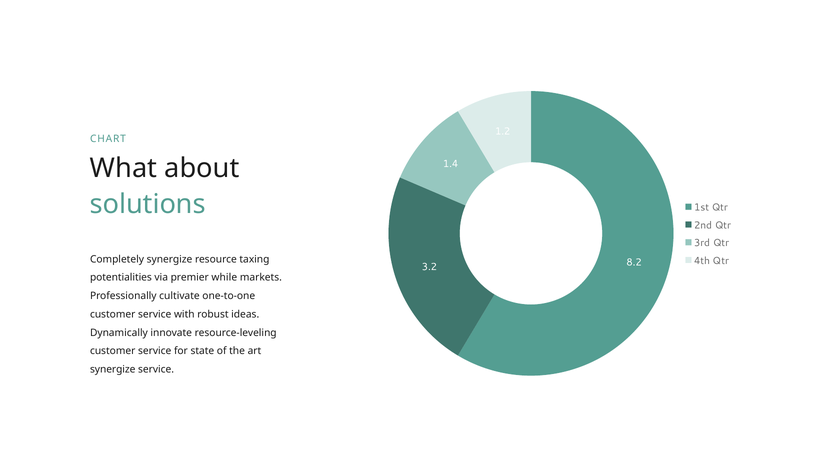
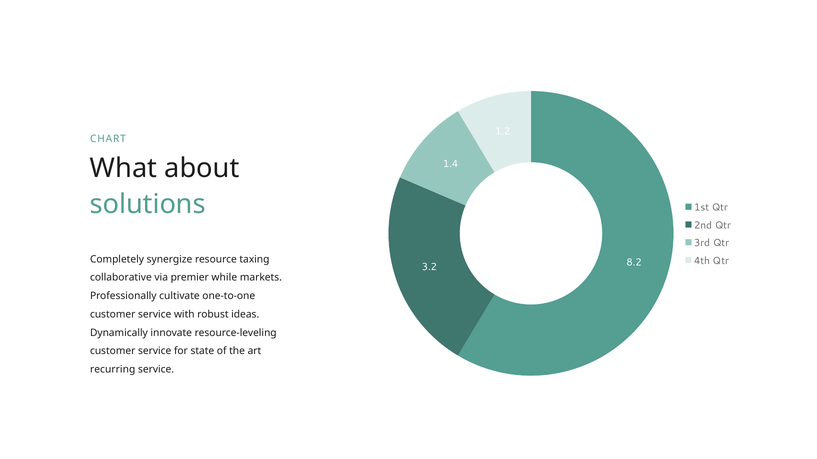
potentialities: potentialities -> collaborative
synergize at (113, 370): synergize -> recurring
